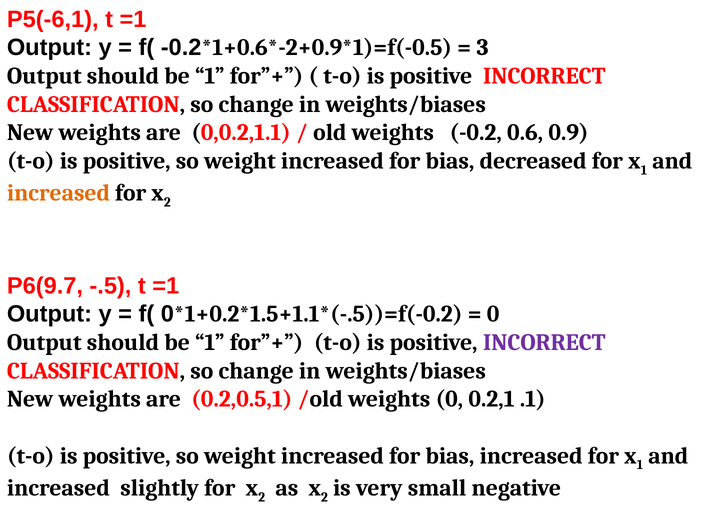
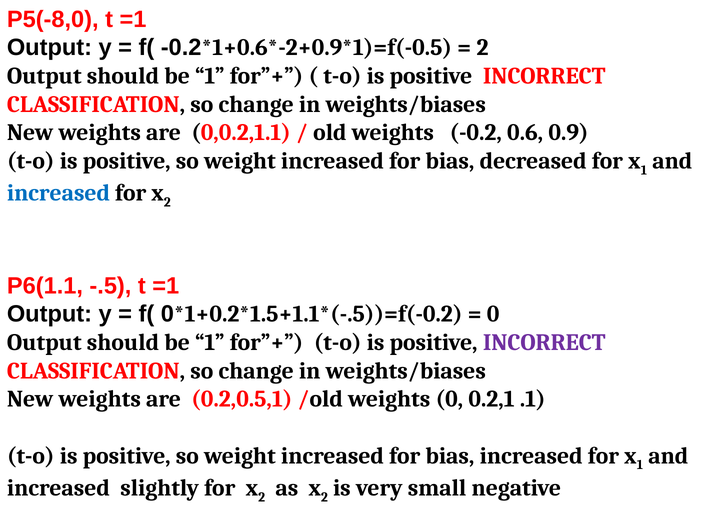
P5(-6,1: P5(-6,1 -> P5(-8,0
3 at (483, 48): 3 -> 2
increased at (58, 193) colour: orange -> blue
P6(9.7: P6(9.7 -> P6(1.1
